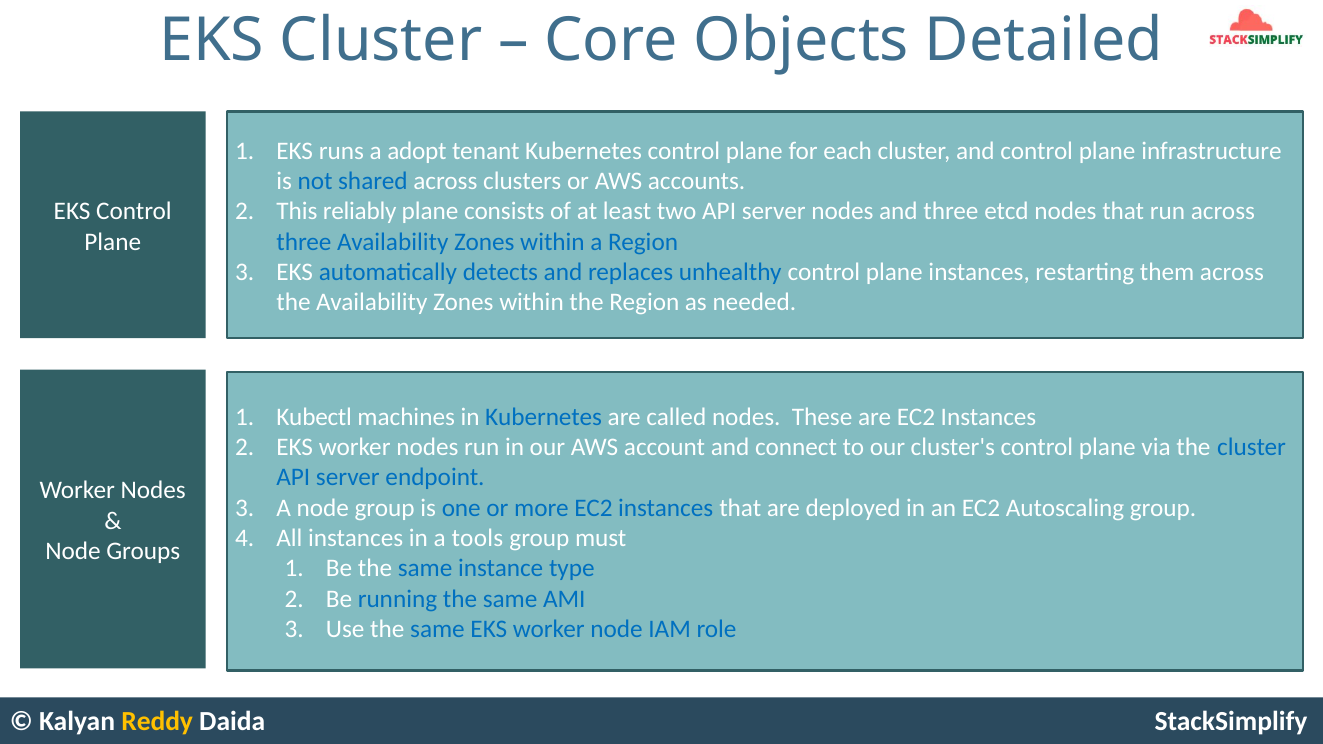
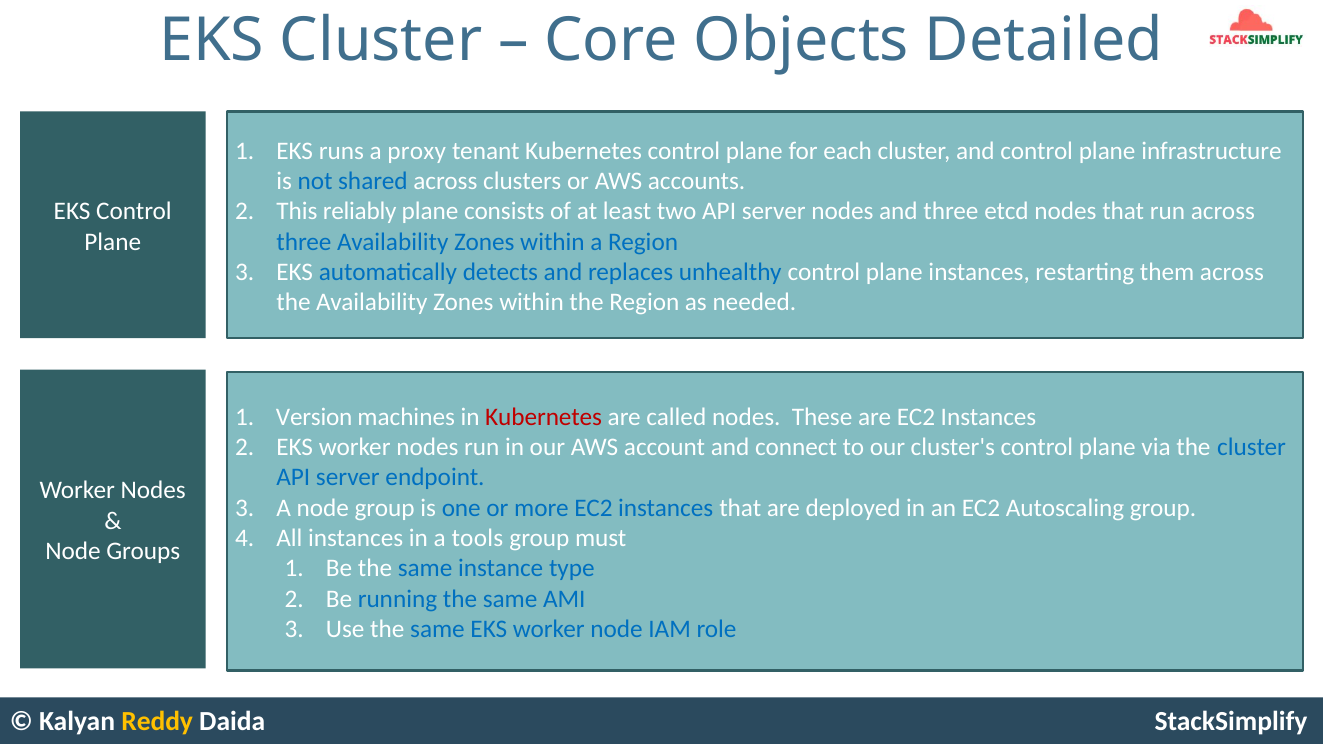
adopt: adopt -> proxy
Kubectl: Kubectl -> Version
Kubernetes at (544, 417) colour: blue -> red
